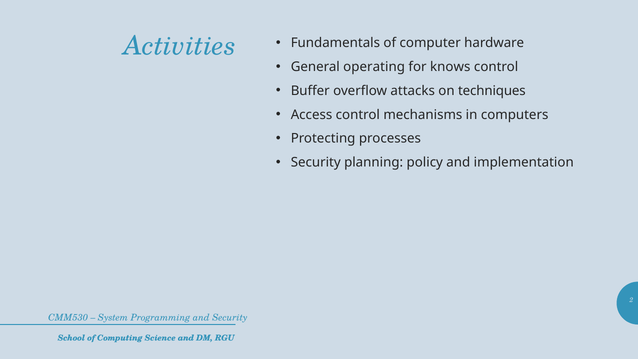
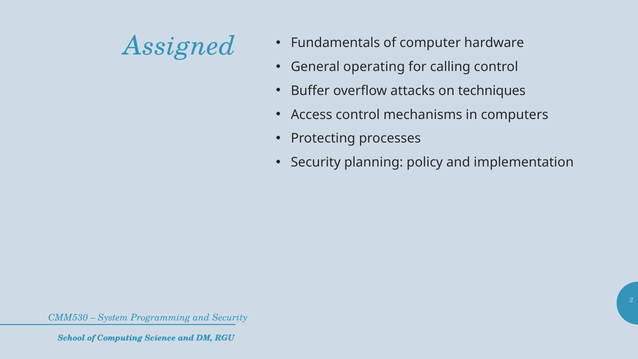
Activities: Activities -> Assigned
knows: knows -> calling
